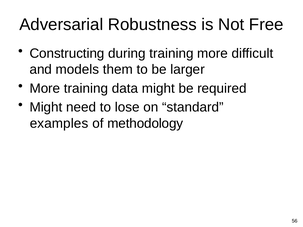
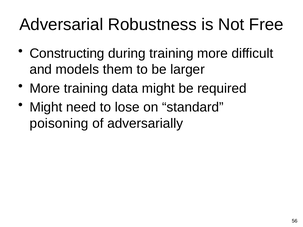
examples: examples -> poisoning
methodology: methodology -> adversarially
